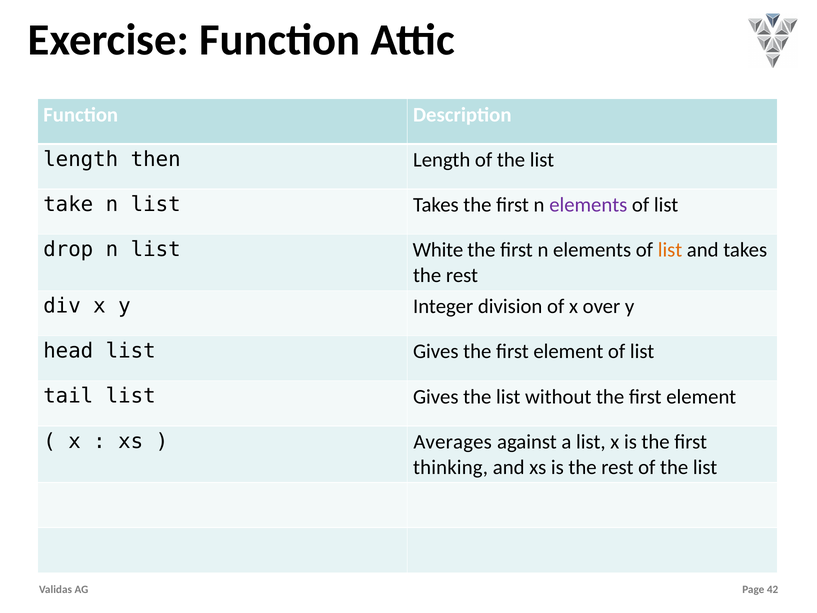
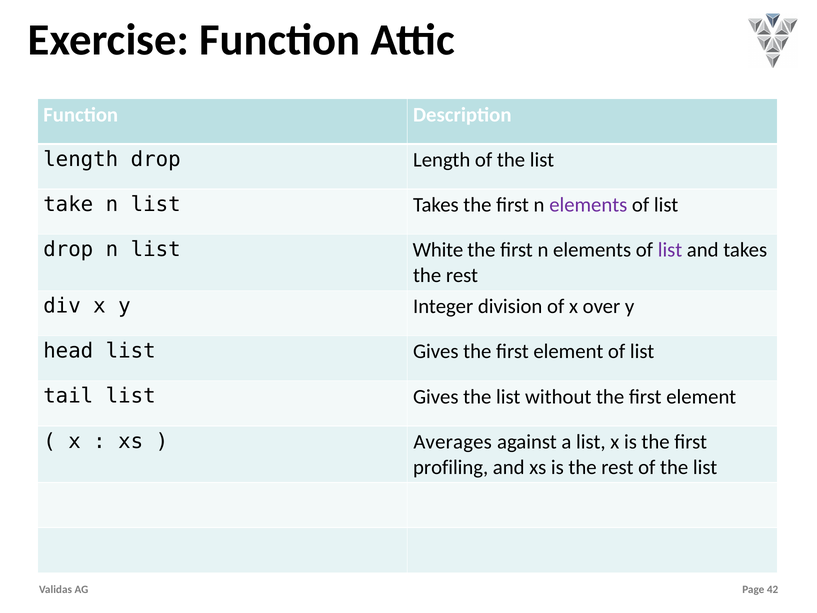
length then: then -> drop
list at (670, 250) colour: orange -> purple
thinking: thinking -> profiling
